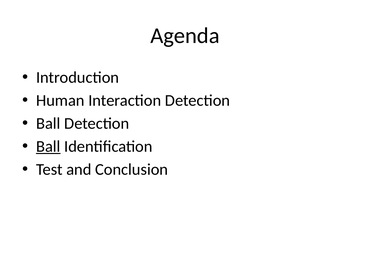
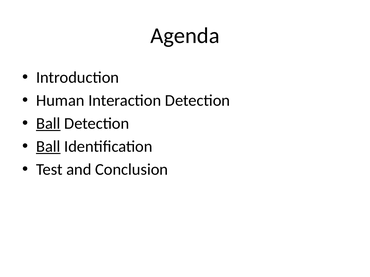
Ball at (48, 124) underline: none -> present
